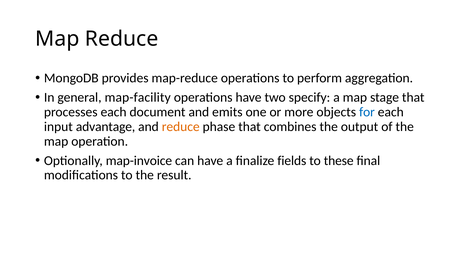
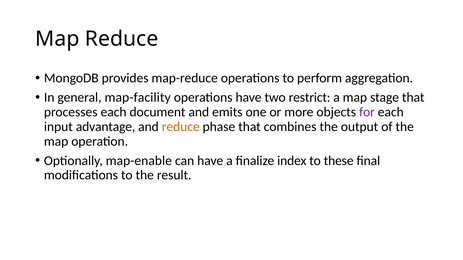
specify: specify -> restrict
for colour: blue -> purple
map-invoice: map-invoice -> map-enable
fields: fields -> index
